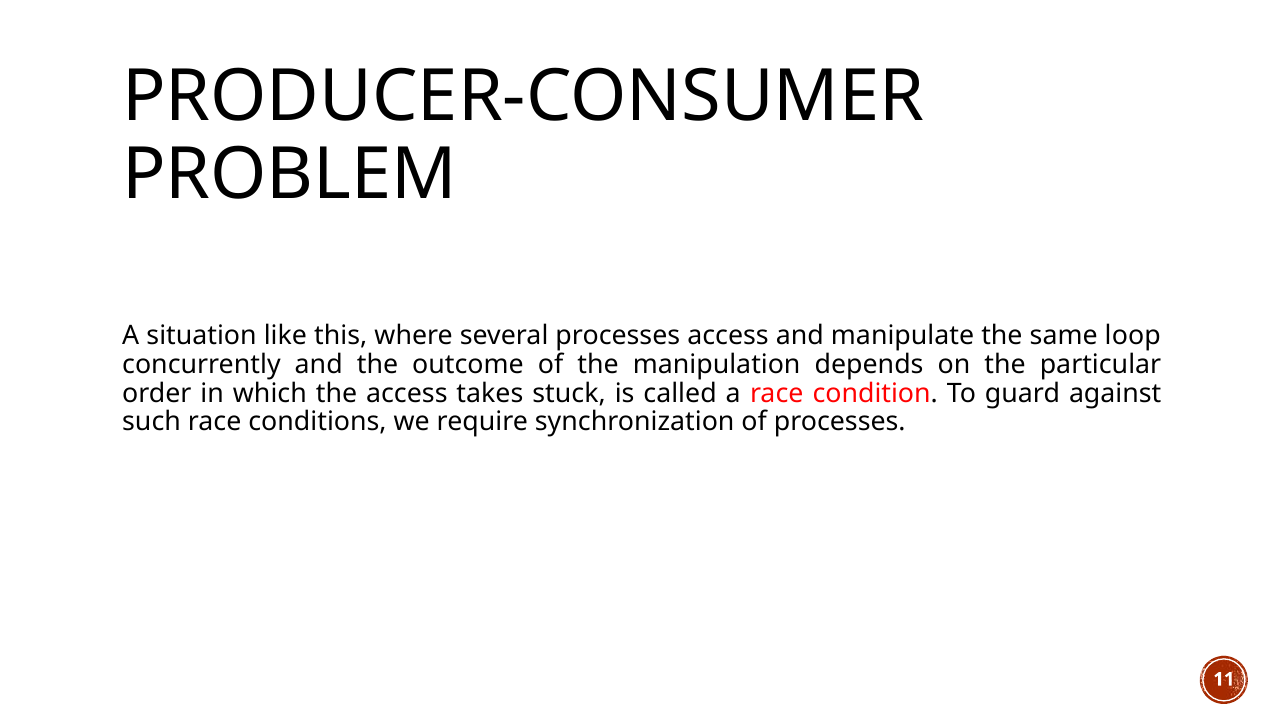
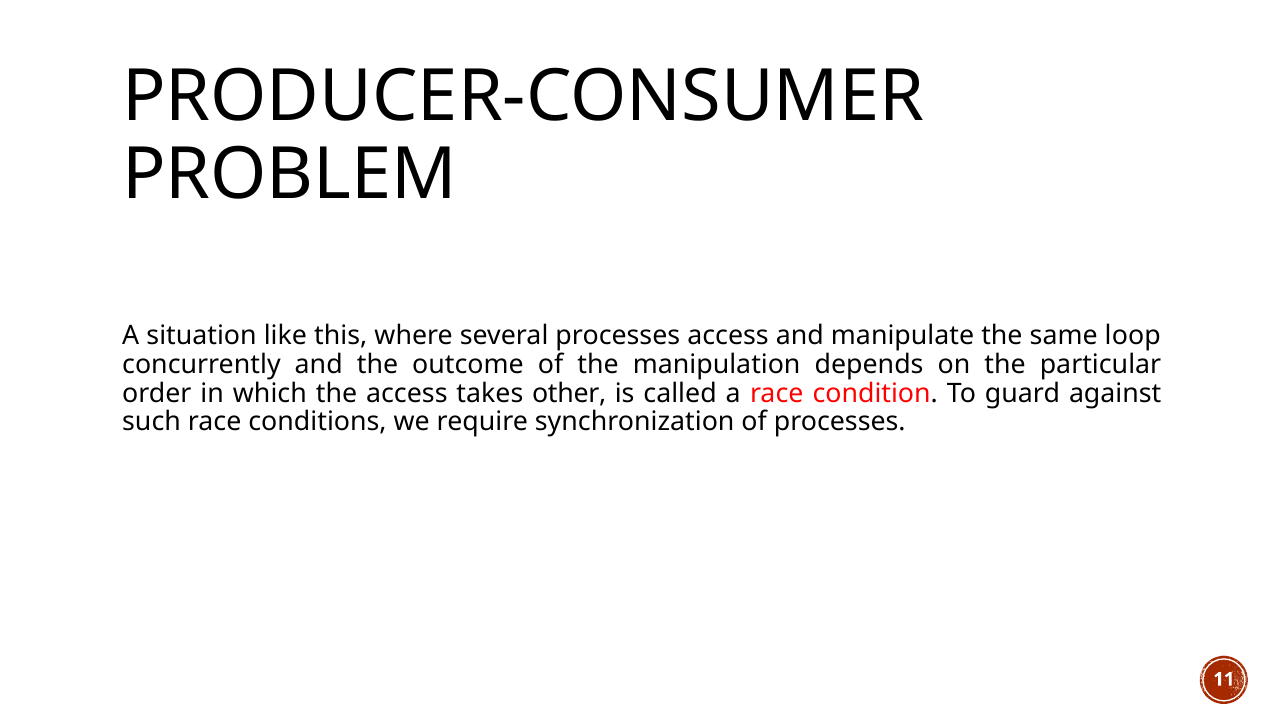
stuck: stuck -> other
